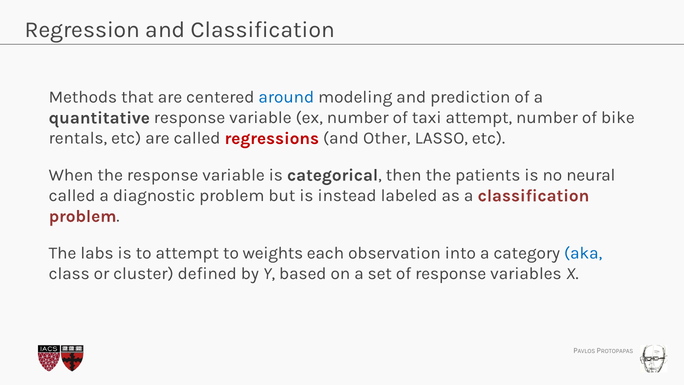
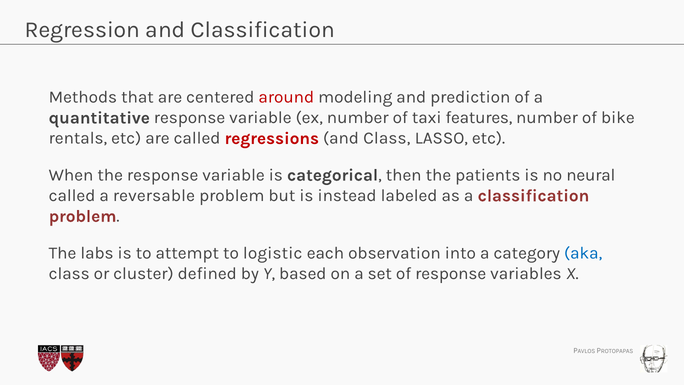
around colour: blue -> red
taxi attempt: attempt -> features
and Other: Other -> Class
diagnostic: diagnostic -> reversable
weights: weights -> logistic
